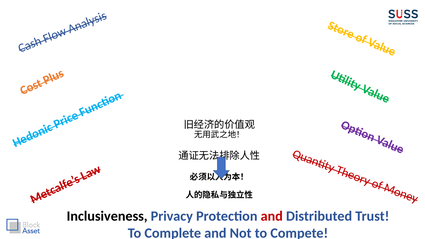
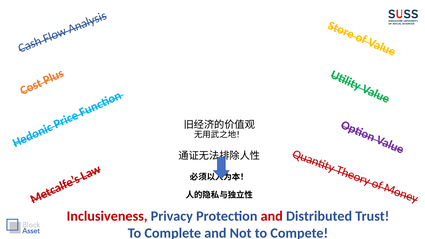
Inclusiveness colour: black -> red
